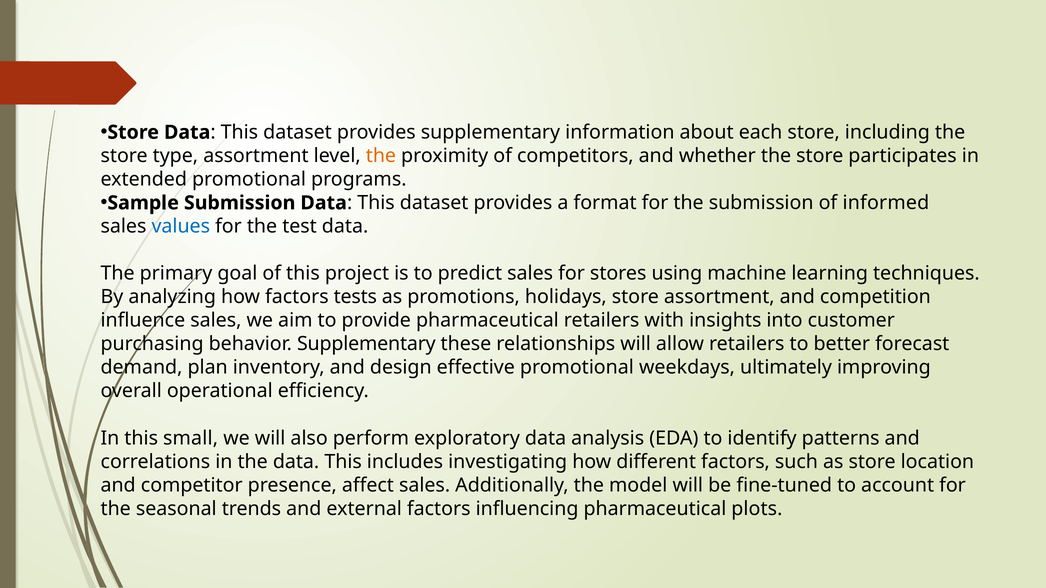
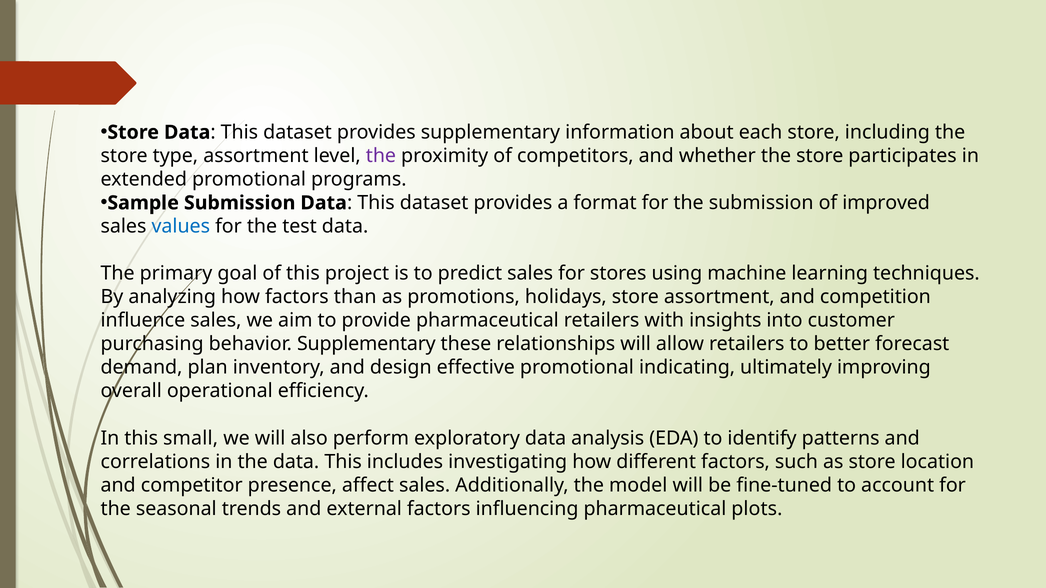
the at (381, 156) colour: orange -> purple
informed: informed -> improved
tests: tests -> than
weekdays: weekdays -> indicating
